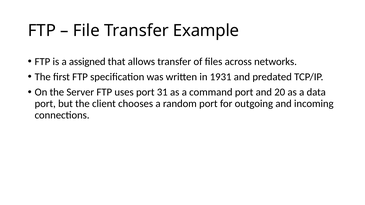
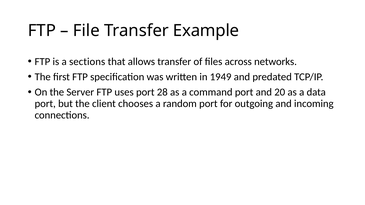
assigned: assigned -> sections
1931: 1931 -> 1949
31: 31 -> 28
